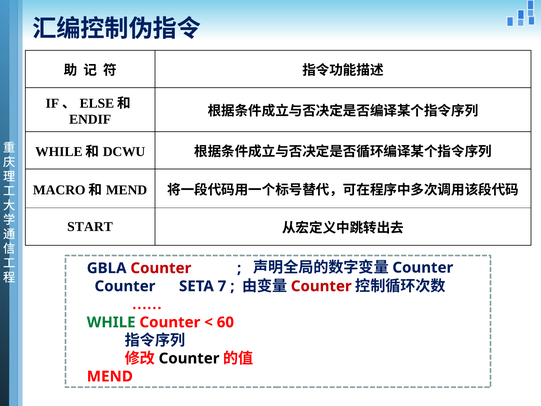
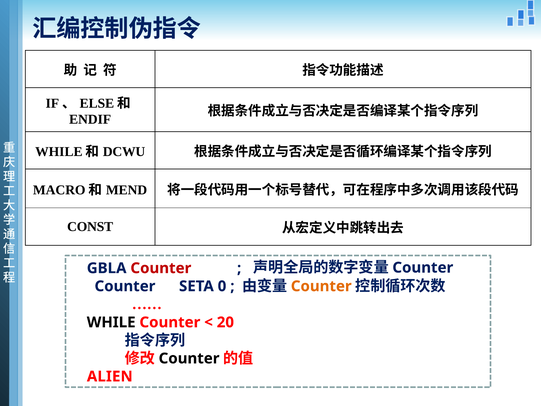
START: START -> CONST
7: 7 -> 0
Counter at (321, 286) colour: red -> orange
WHILE colour: green -> black
60: 60 -> 20
MEND at (110, 376): MEND -> ALIEN
